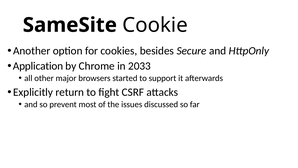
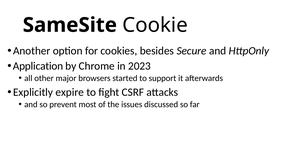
2033: 2033 -> 2023
return: return -> expire
